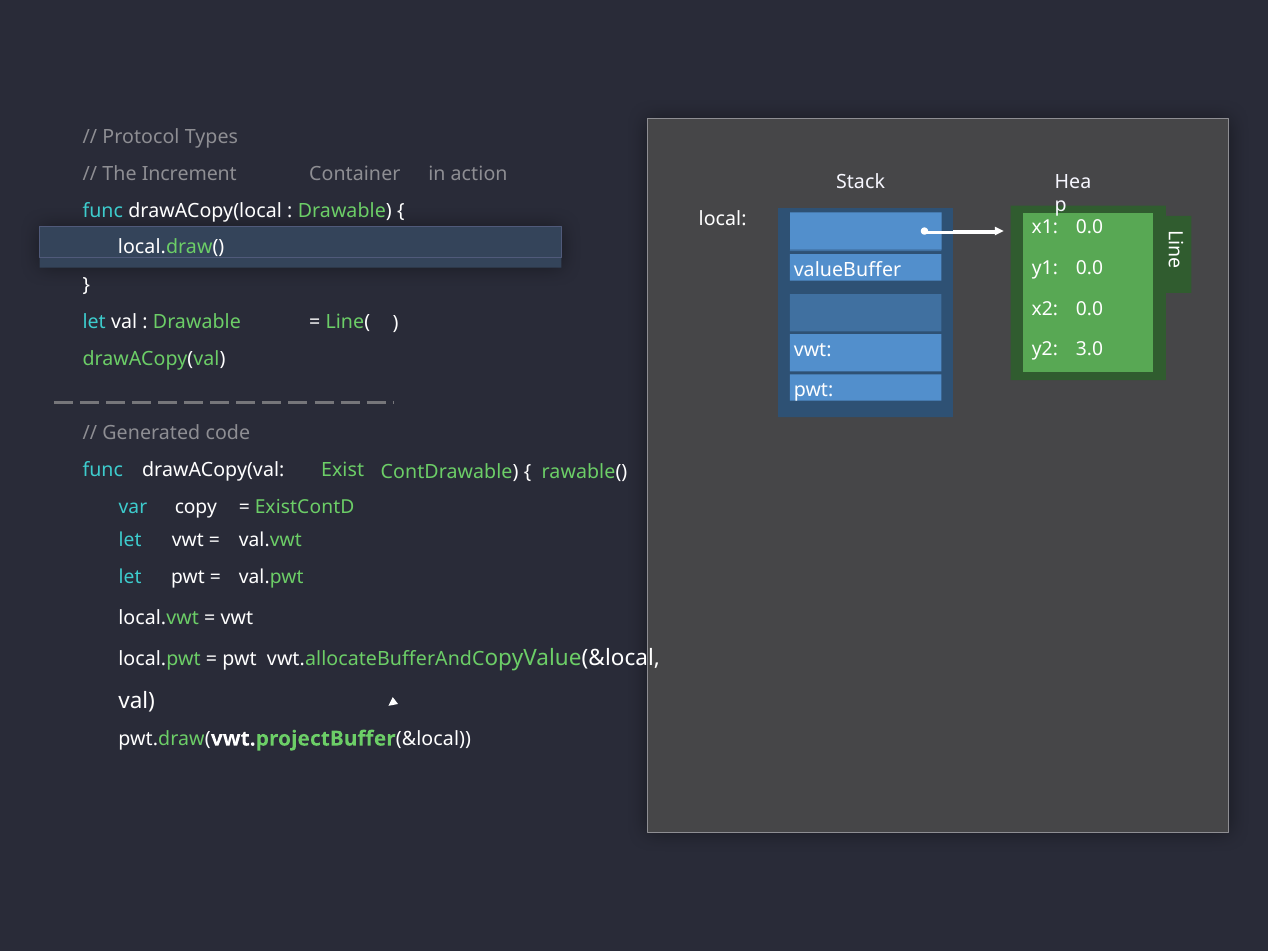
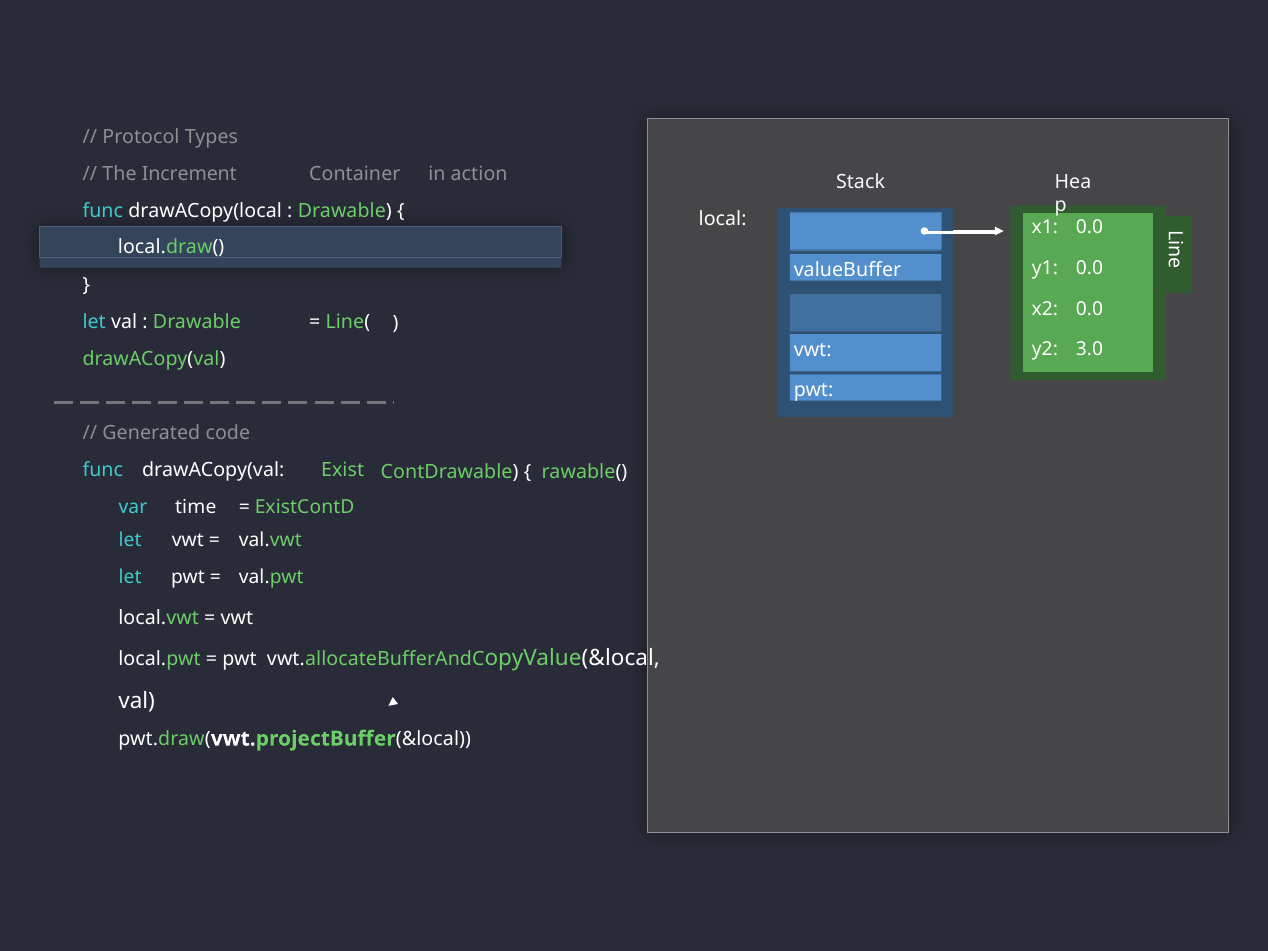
copy: copy -> time
